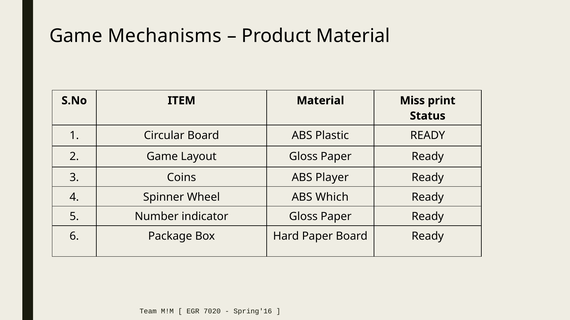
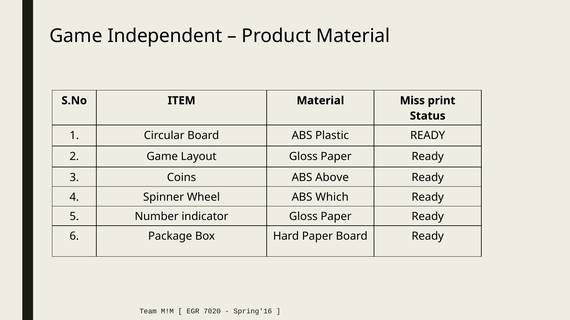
Mechanisms: Mechanisms -> Independent
Player: Player -> Above
